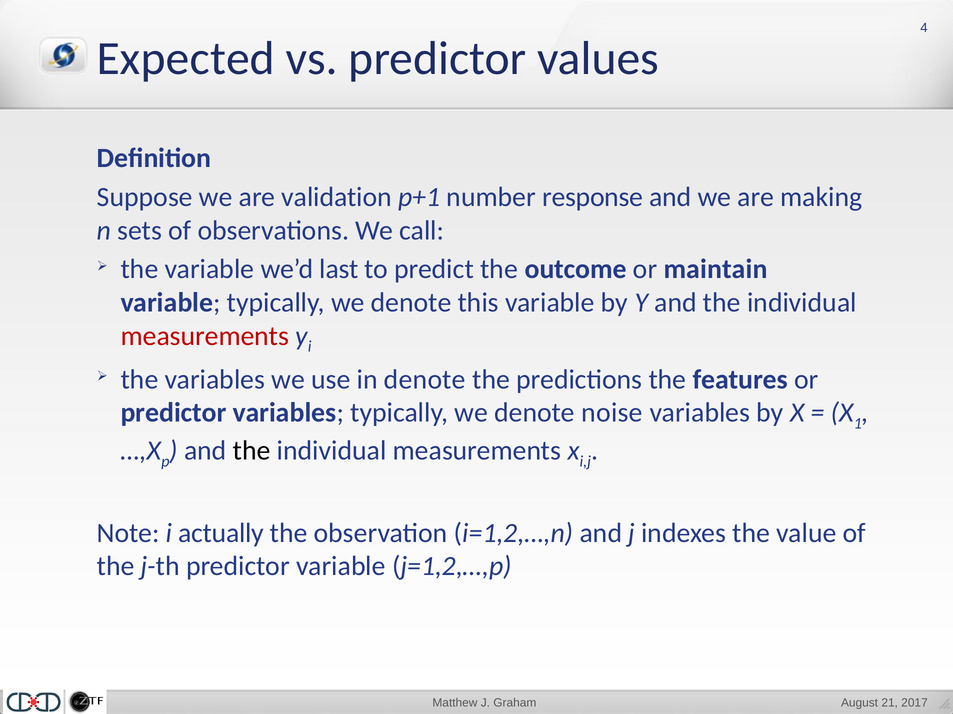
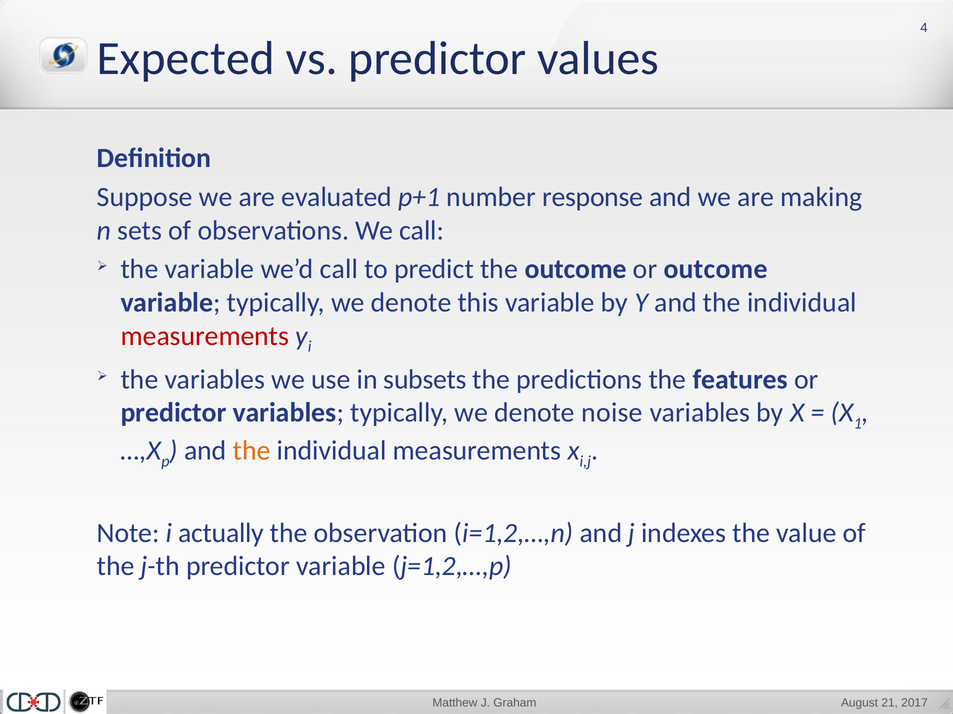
validation: validation -> evaluated
we’d last: last -> call
or maintain: maintain -> outcome
in denote: denote -> subsets
the at (252, 451) colour: black -> orange
